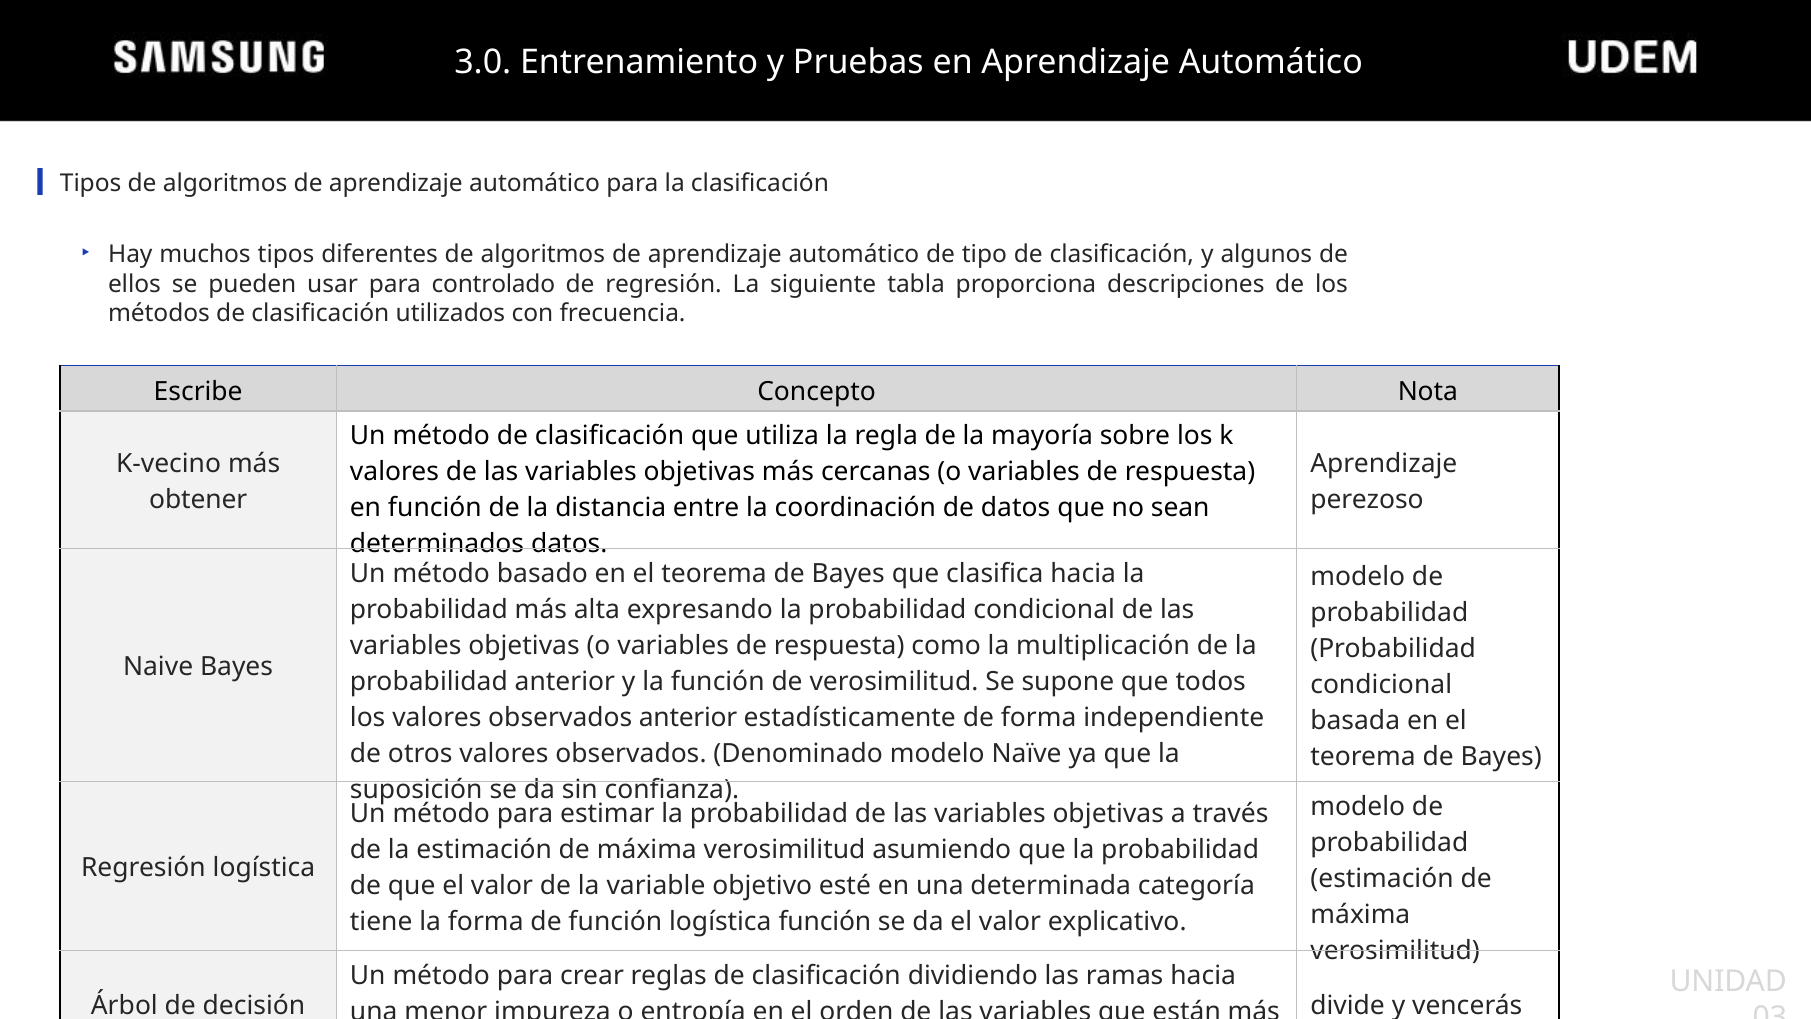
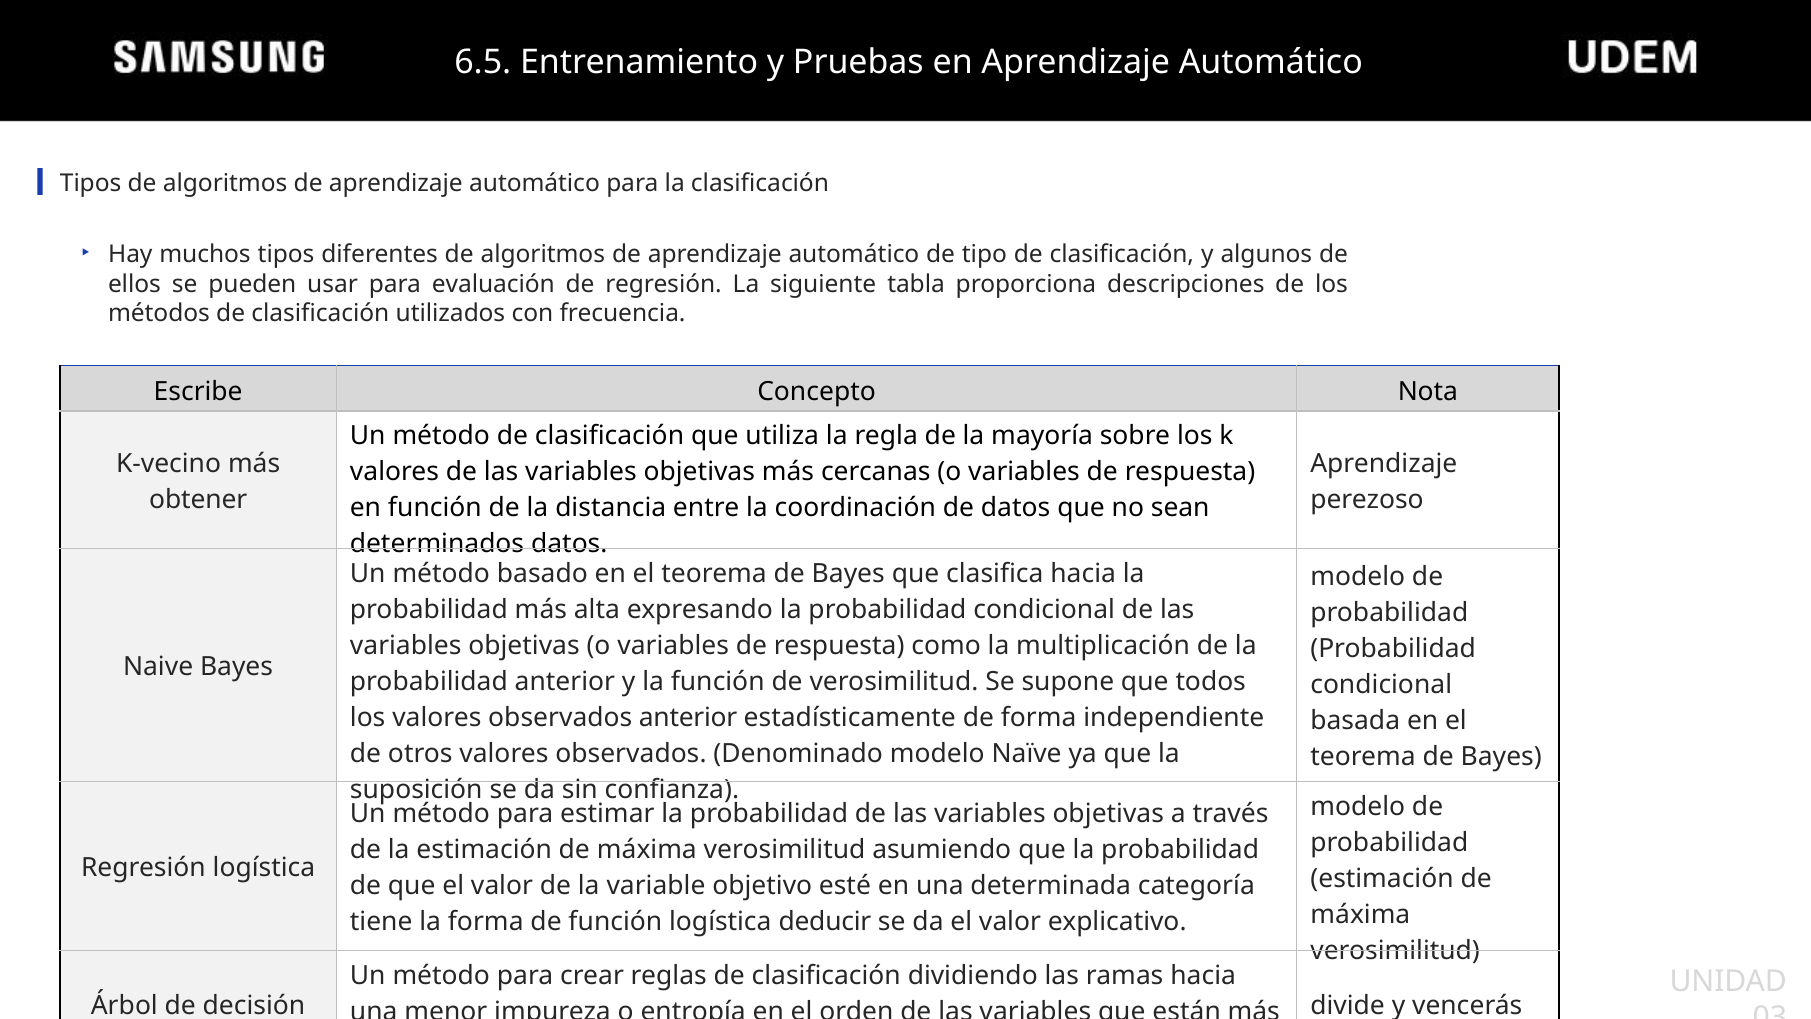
3.0: 3.0 -> 6.5
controlado: controlado -> evaluación
logística función: función -> deducir
